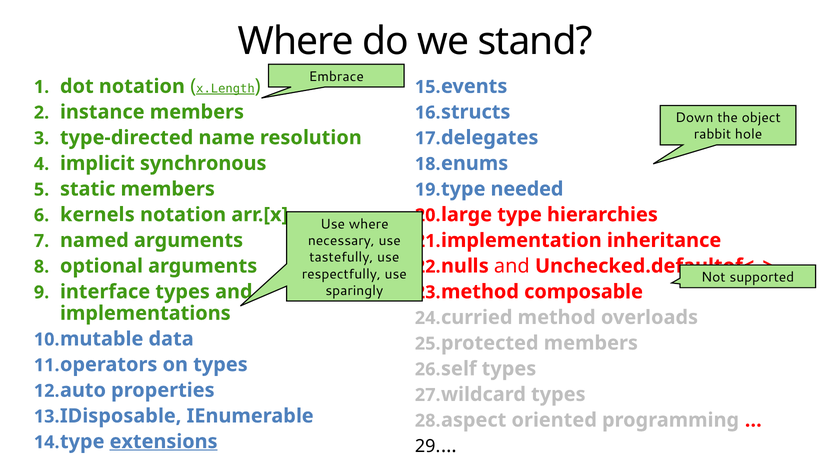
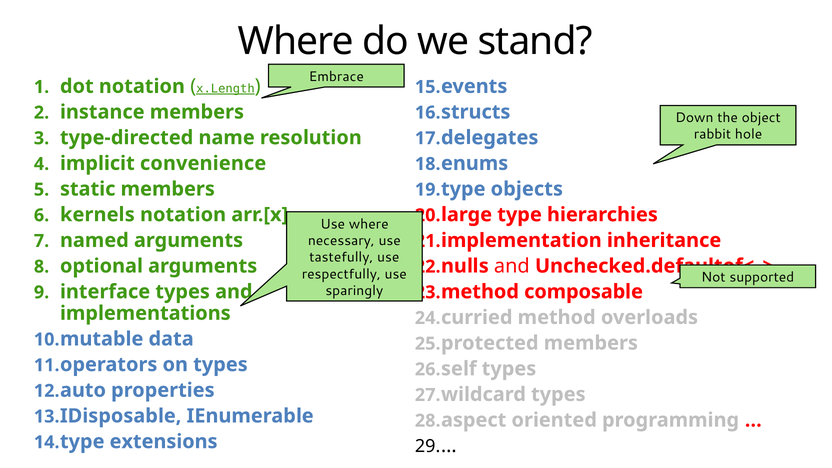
synchronous: synchronous -> convenience
needed: needed -> objects
extensions underline: present -> none
